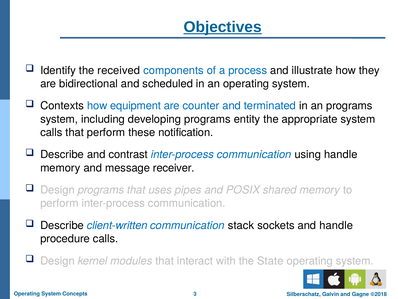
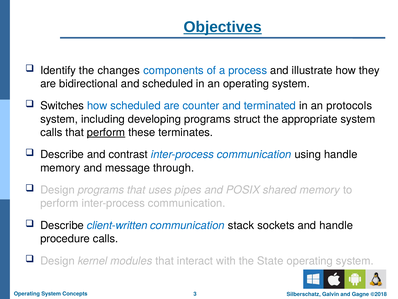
received: received -> changes
Contexts: Contexts -> Switches
how equipment: equipment -> scheduled
an programs: programs -> protocols
entity: entity -> struct
perform at (106, 132) underline: none -> present
notification: notification -> terminates
receiver: receiver -> through
